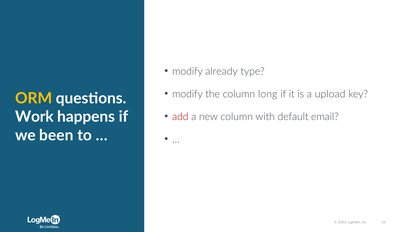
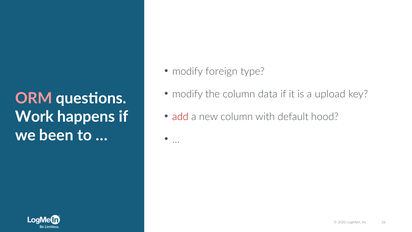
already: already -> foreign
long: long -> data
ORM colour: yellow -> pink
email: email -> hood
